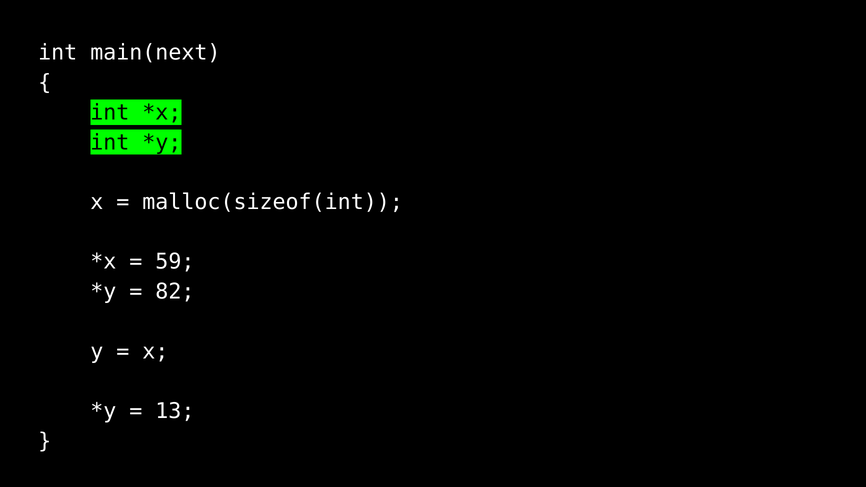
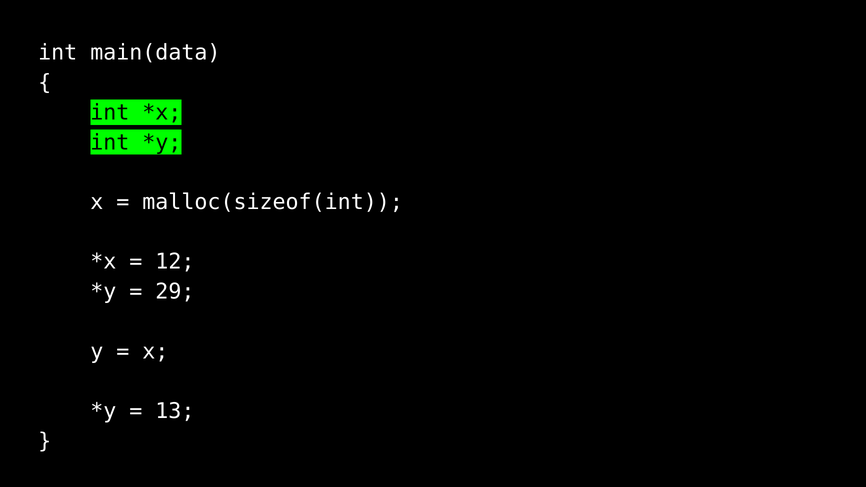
main(next: main(next -> main(data
59: 59 -> 12
82: 82 -> 29
